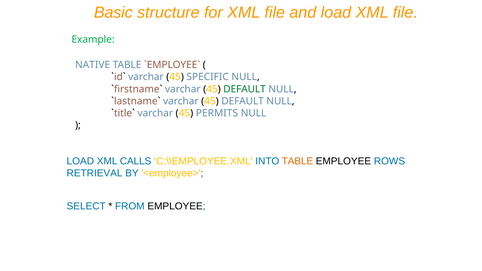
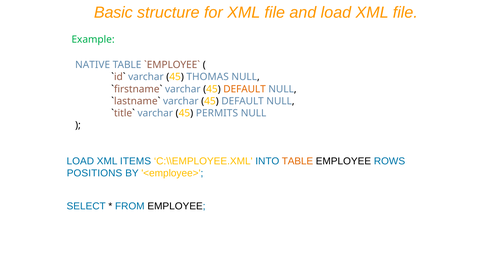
SPECIFIC: SPECIFIC -> THOMAS
DEFAULT at (245, 89) colour: green -> orange
CALLS: CALLS -> ITEMS
RETRIEVAL: RETRIEVAL -> POSITIONS
